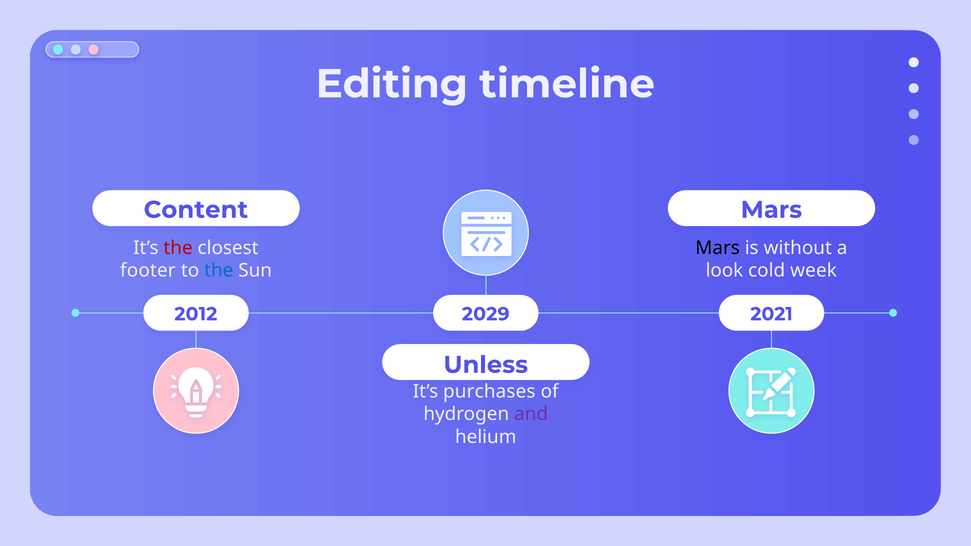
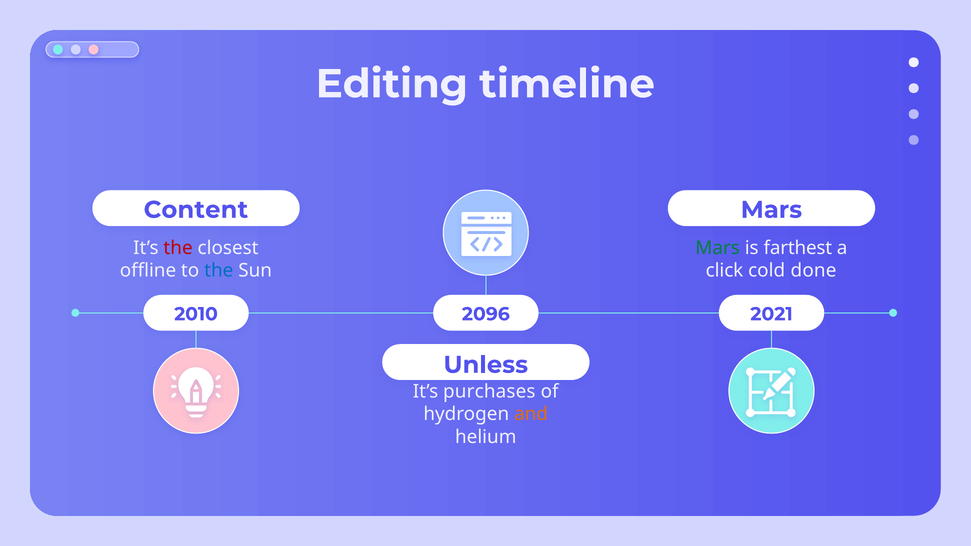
Mars at (718, 248) colour: black -> green
without: without -> farthest
footer: footer -> offline
look: look -> click
week: week -> done
2012: 2012 -> 2010
2029: 2029 -> 2096
and colour: purple -> orange
